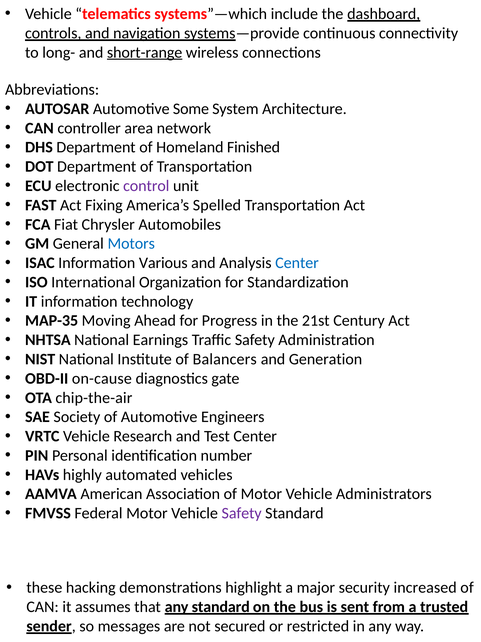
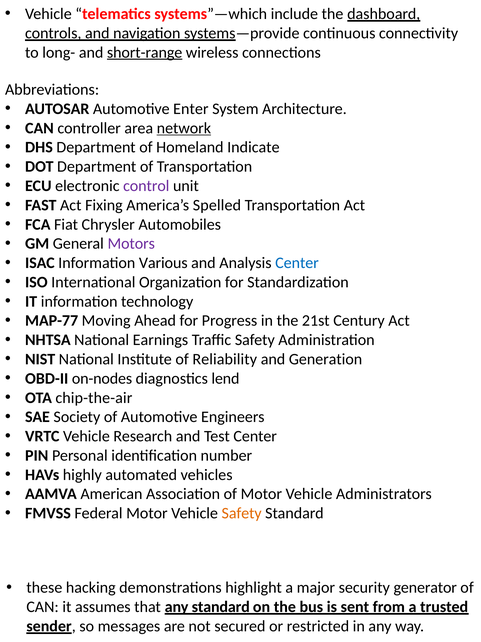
Some: Some -> Enter
network underline: none -> present
Finished: Finished -> Indicate
Motors colour: blue -> purple
MAP-35: MAP-35 -> MAP-77
Balancers: Balancers -> Reliability
on-cause: on-cause -> on-nodes
gate: gate -> lend
Safety at (242, 513) colour: purple -> orange
increased: increased -> generator
